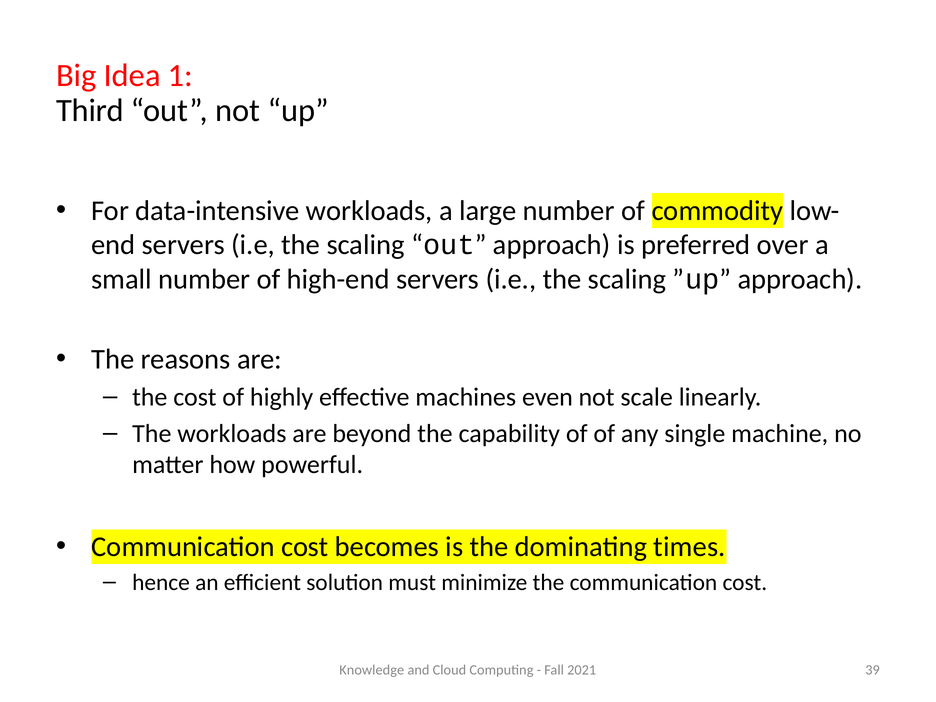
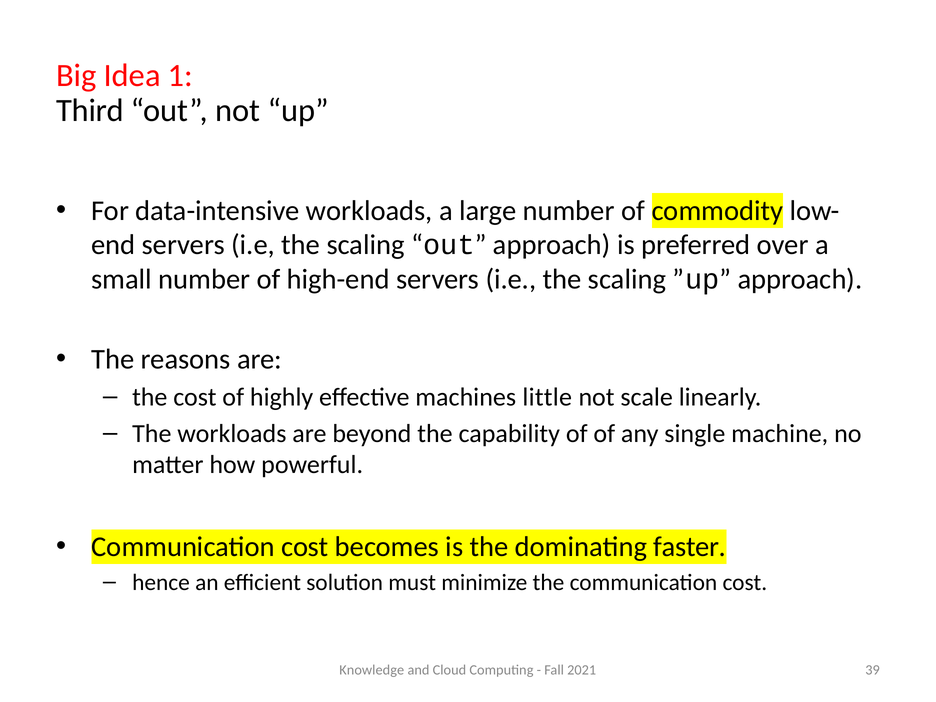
even: even -> little
times: times -> faster
